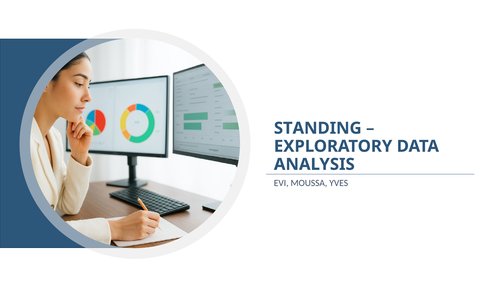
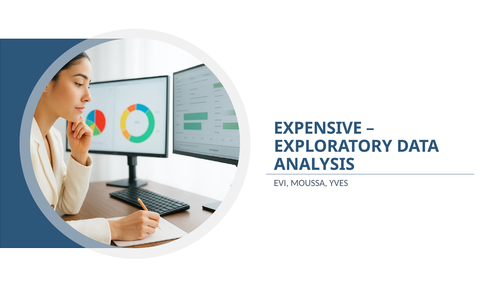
STANDING: STANDING -> EXPENSIVE
